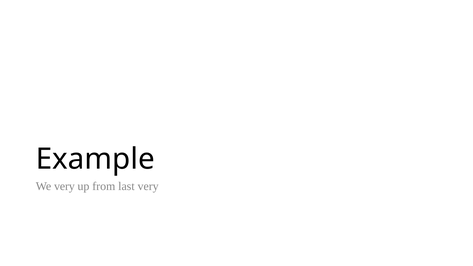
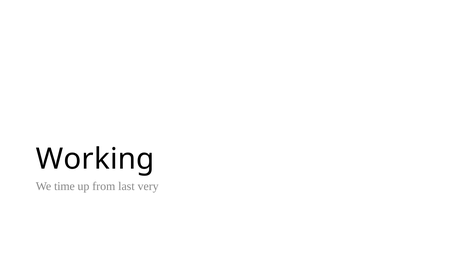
Example: Example -> Working
We very: very -> time
